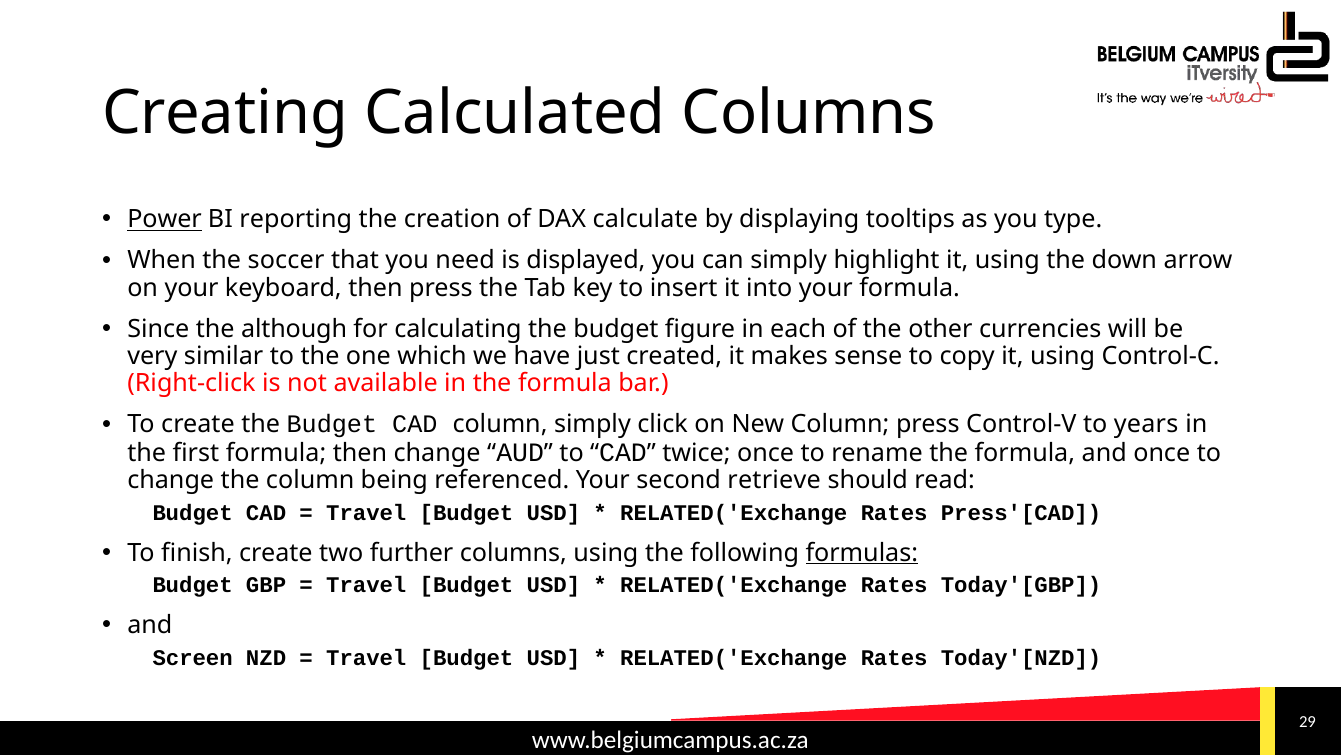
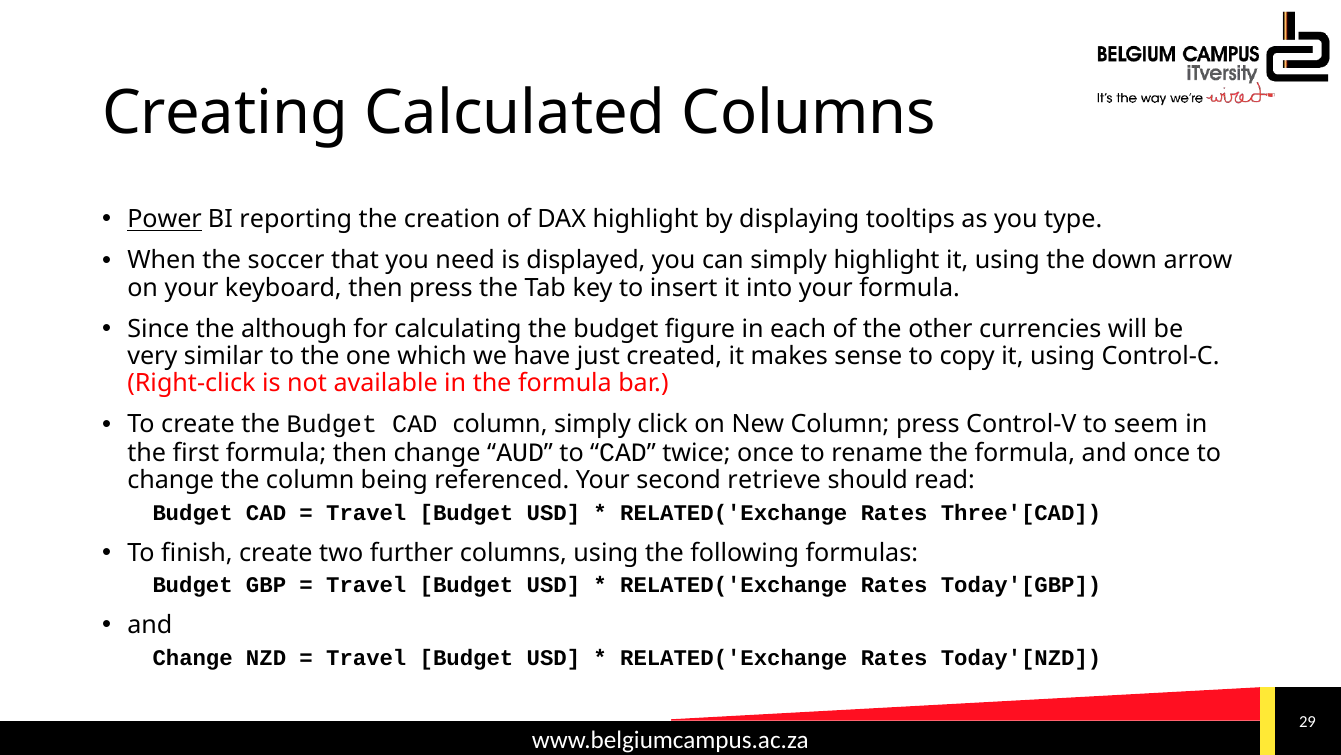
DAX calculate: calculate -> highlight
years: years -> seem
Press'[CAD: Press'[CAD -> Three'[CAD
formulas underline: present -> none
Screen at (193, 657): Screen -> Change
